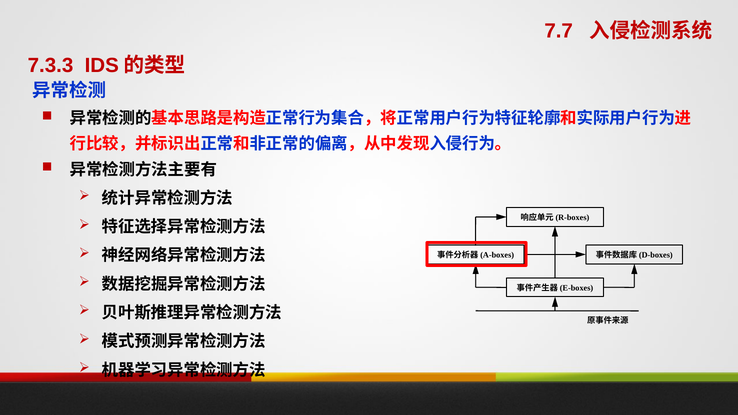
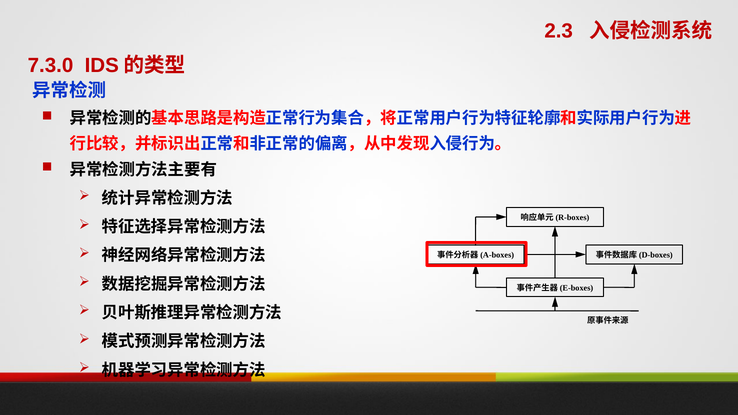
7.7: 7.7 -> 2.3
7.3.3: 7.3.3 -> 7.3.0
